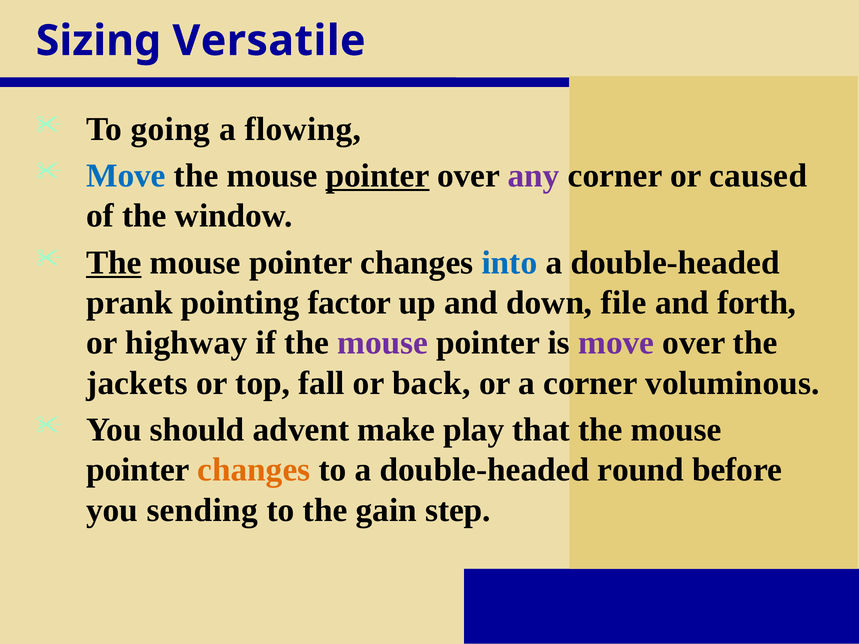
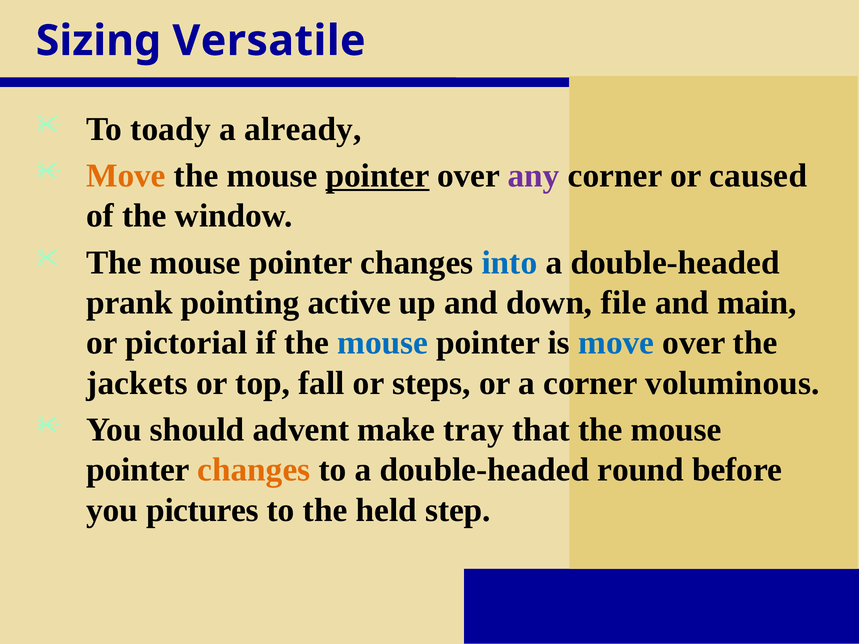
going: going -> toady
flowing: flowing -> already
Move at (126, 176) colour: blue -> orange
The at (114, 263) underline: present -> none
factor: factor -> active
forth: forth -> main
highway: highway -> pictorial
mouse at (383, 343) colour: purple -> blue
move at (616, 343) colour: purple -> blue
back: back -> steps
play: play -> tray
sending: sending -> pictures
gain: gain -> held
